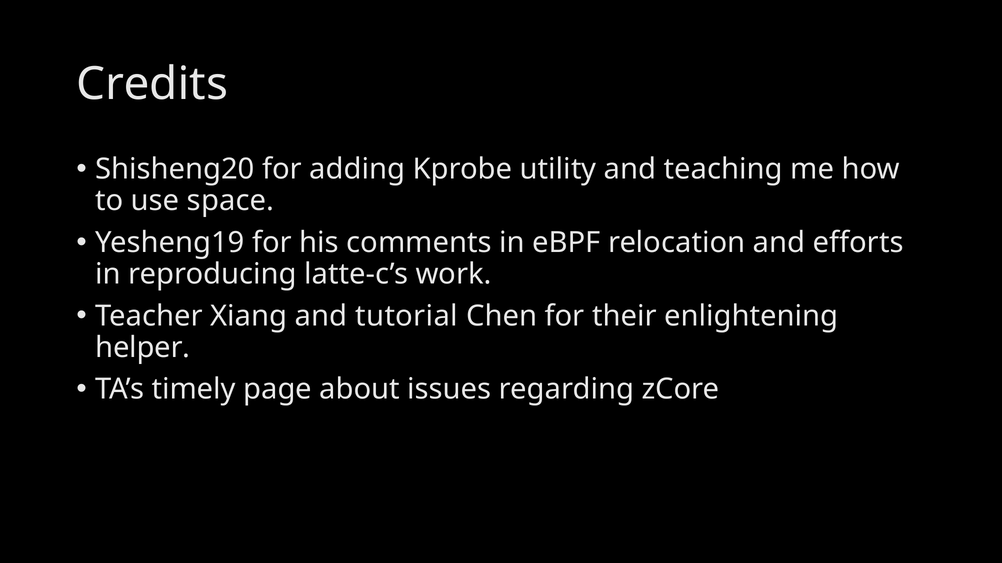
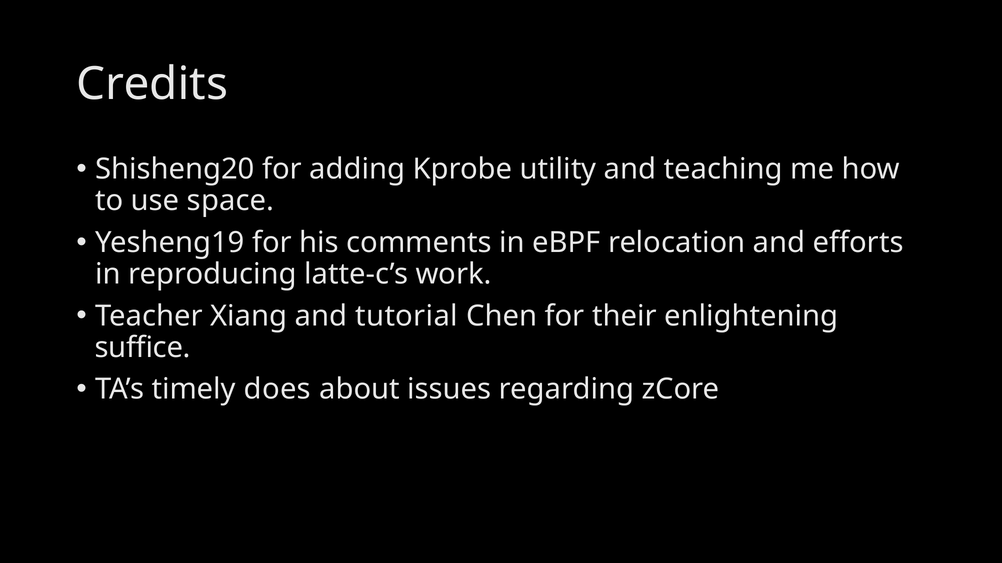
helper: helper -> suffice
page: page -> does
